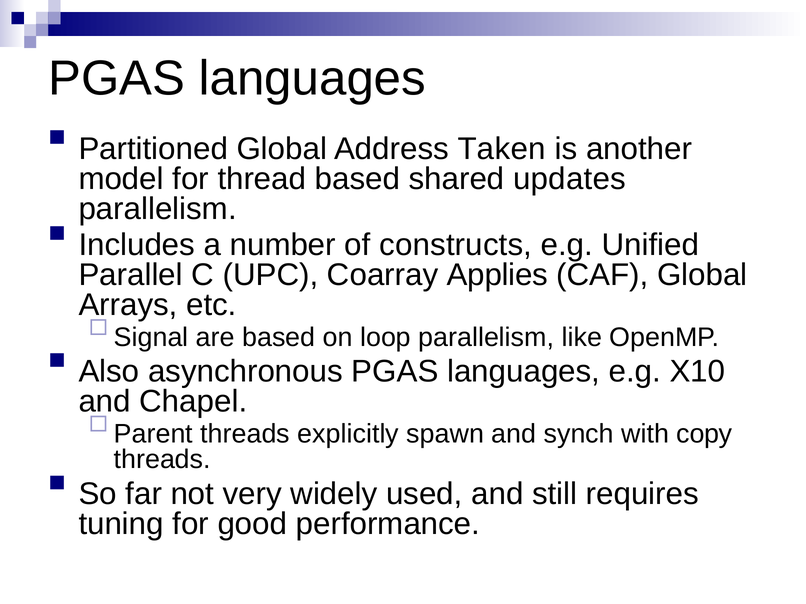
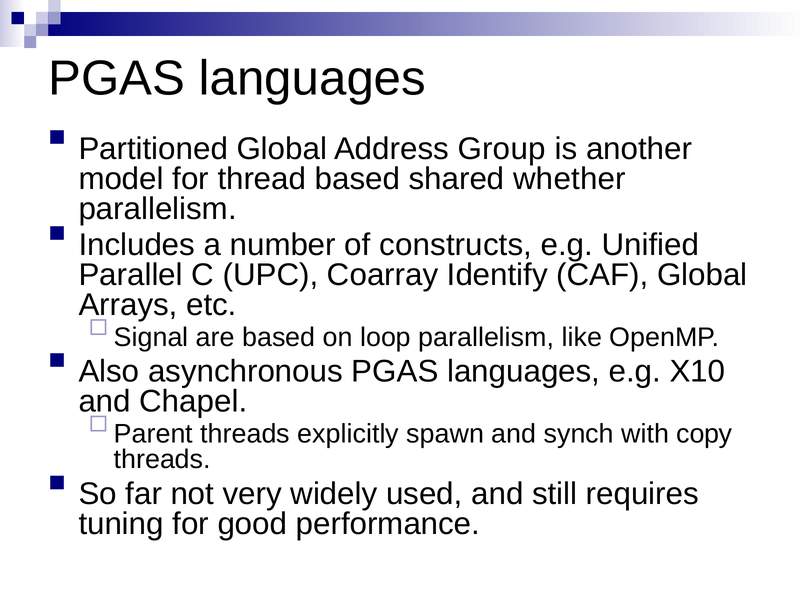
Taken: Taken -> Group
updates: updates -> whether
Applies: Applies -> Identify
